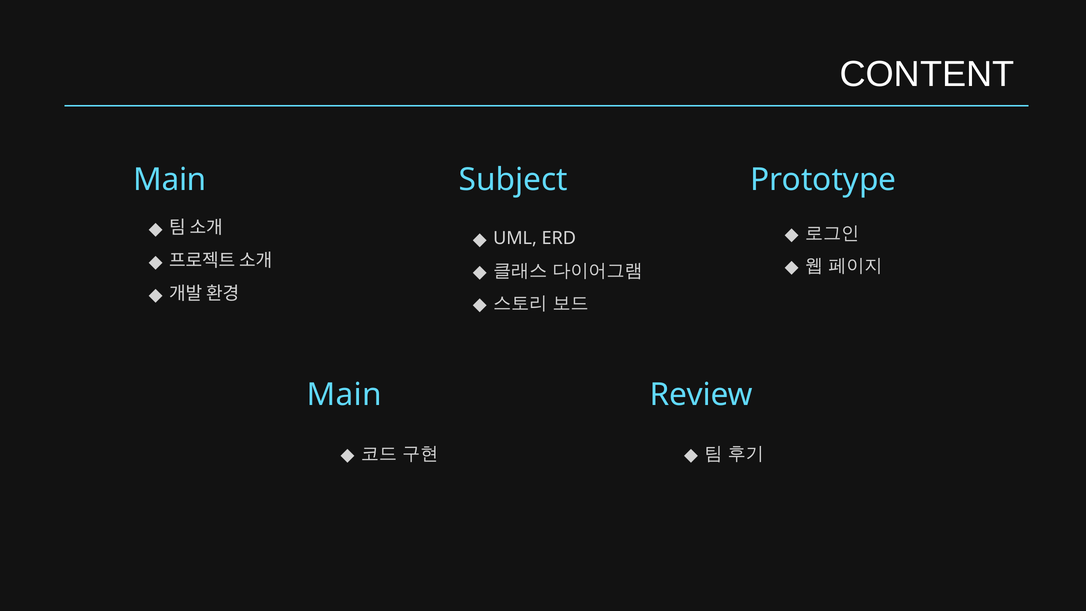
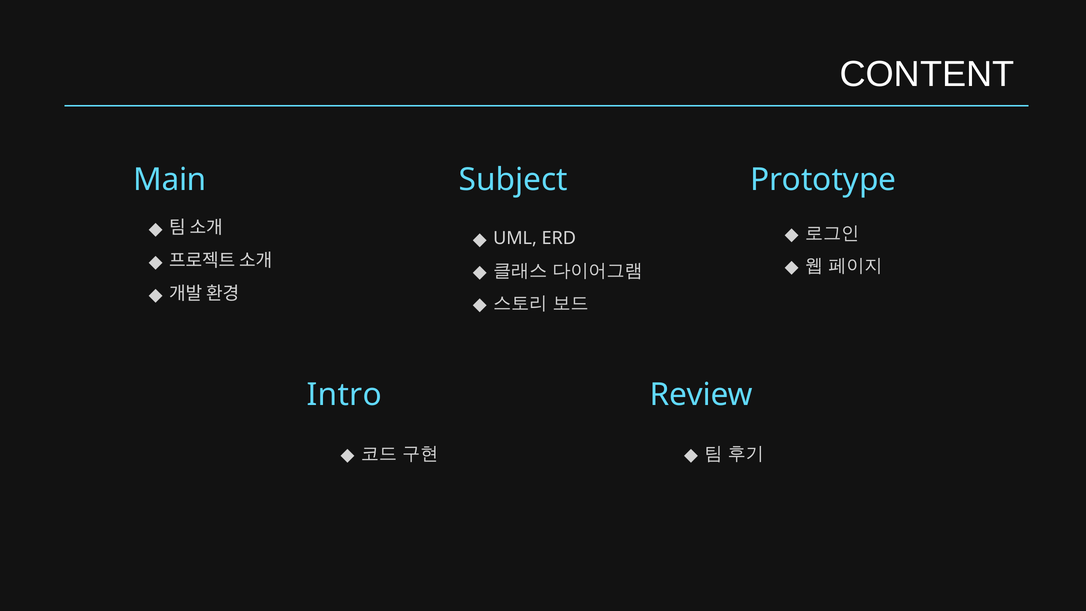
Main at (344, 395): Main -> Intro
